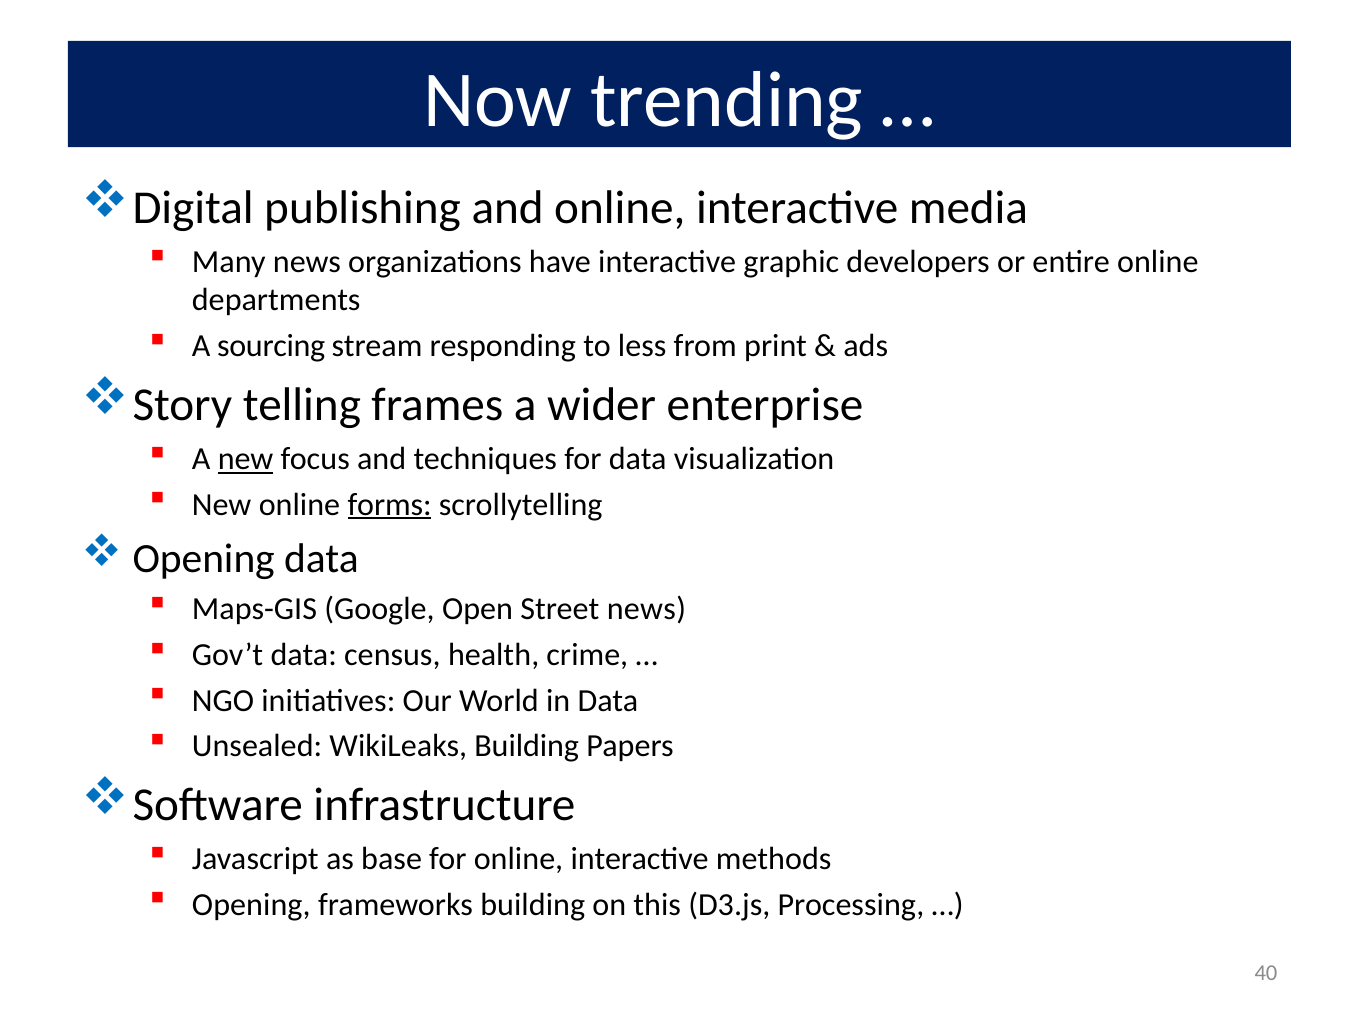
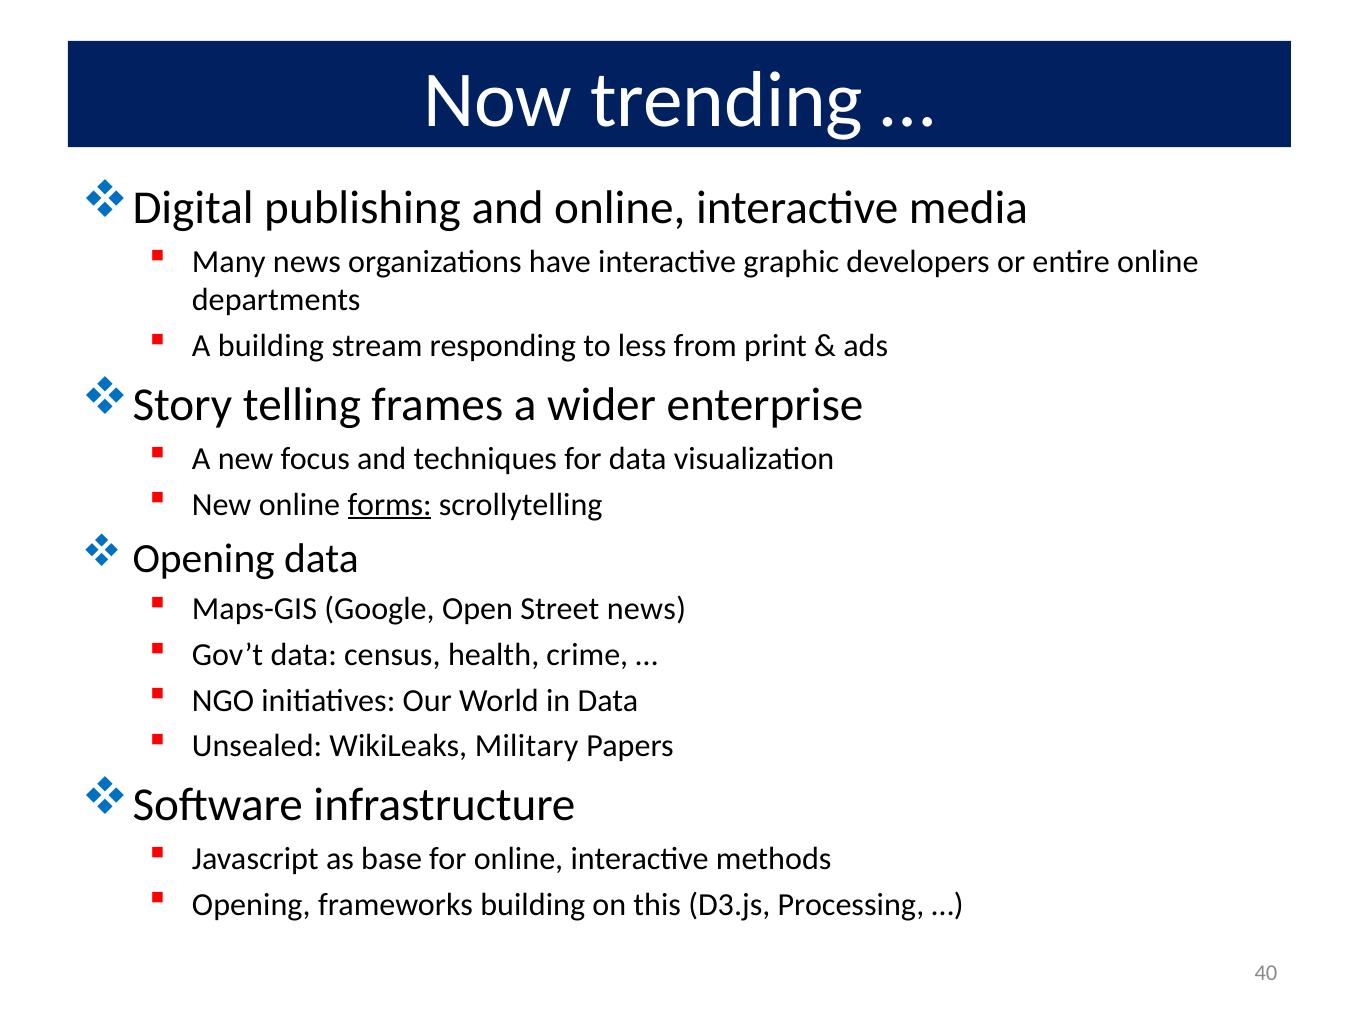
A sourcing: sourcing -> building
new at (246, 459) underline: present -> none
WikiLeaks Building: Building -> Military
